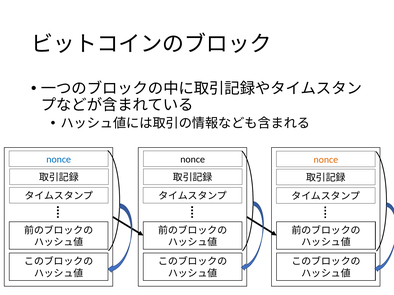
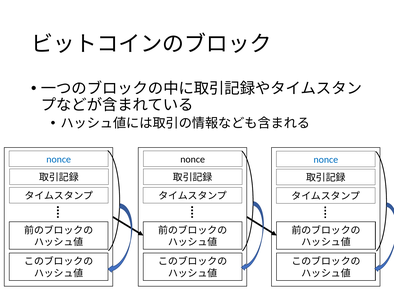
nonce at (326, 160) colour: orange -> blue
